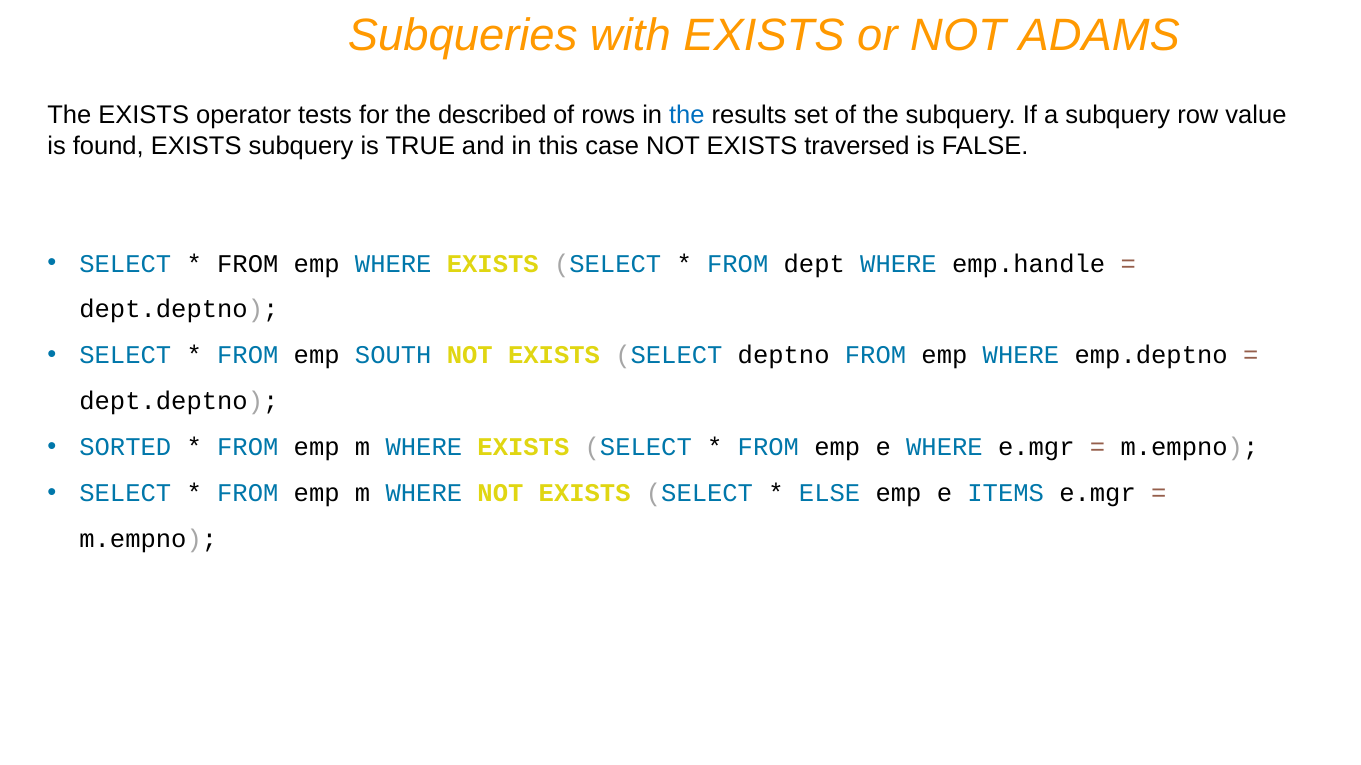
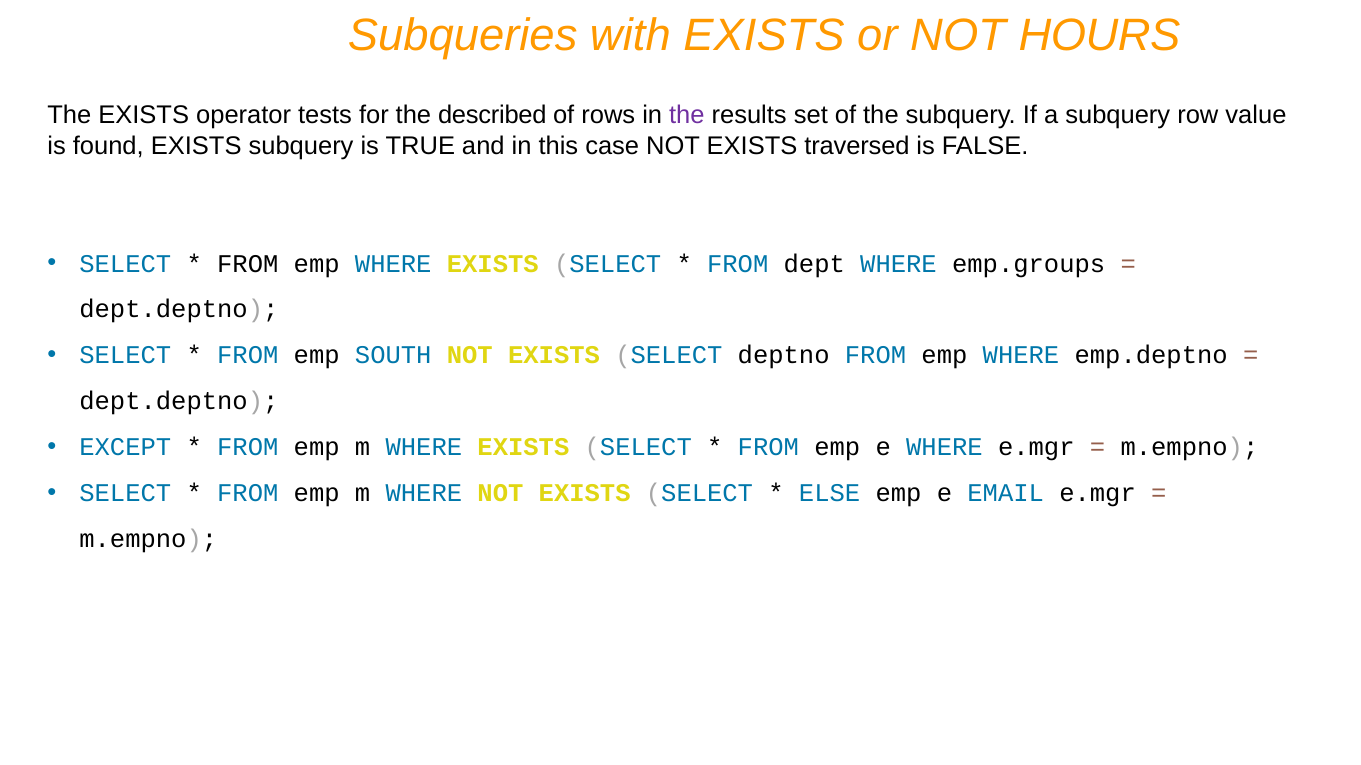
ADAMS: ADAMS -> HOURS
the at (687, 116) colour: blue -> purple
emp.handle: emp.handle -> emp.groups
SORTED: SORTED -> EXCEPT
ITEMS: ITEMS -> EMAIL
